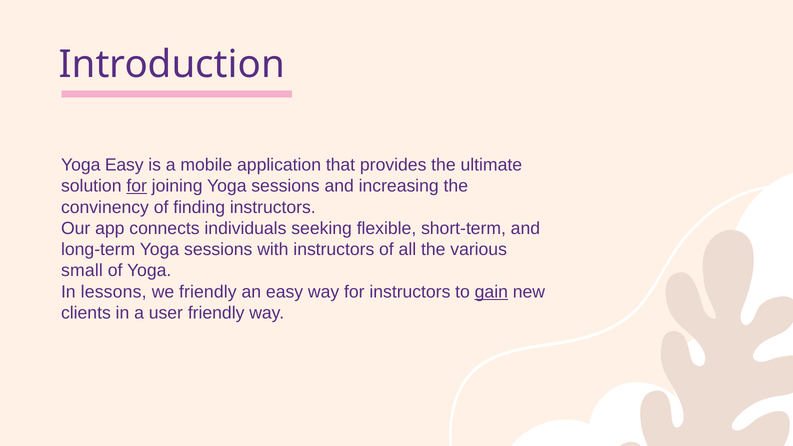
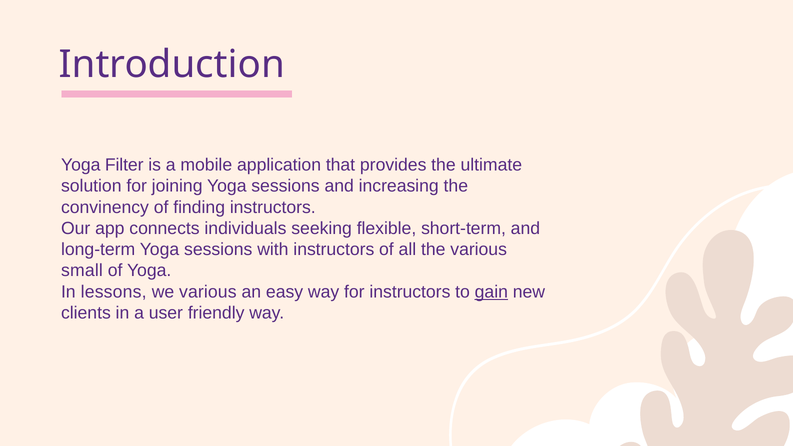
Yoga Easy: Easy -> Filter
for at (137, 186) underline: present -> none
we friendly: friendly -> various
